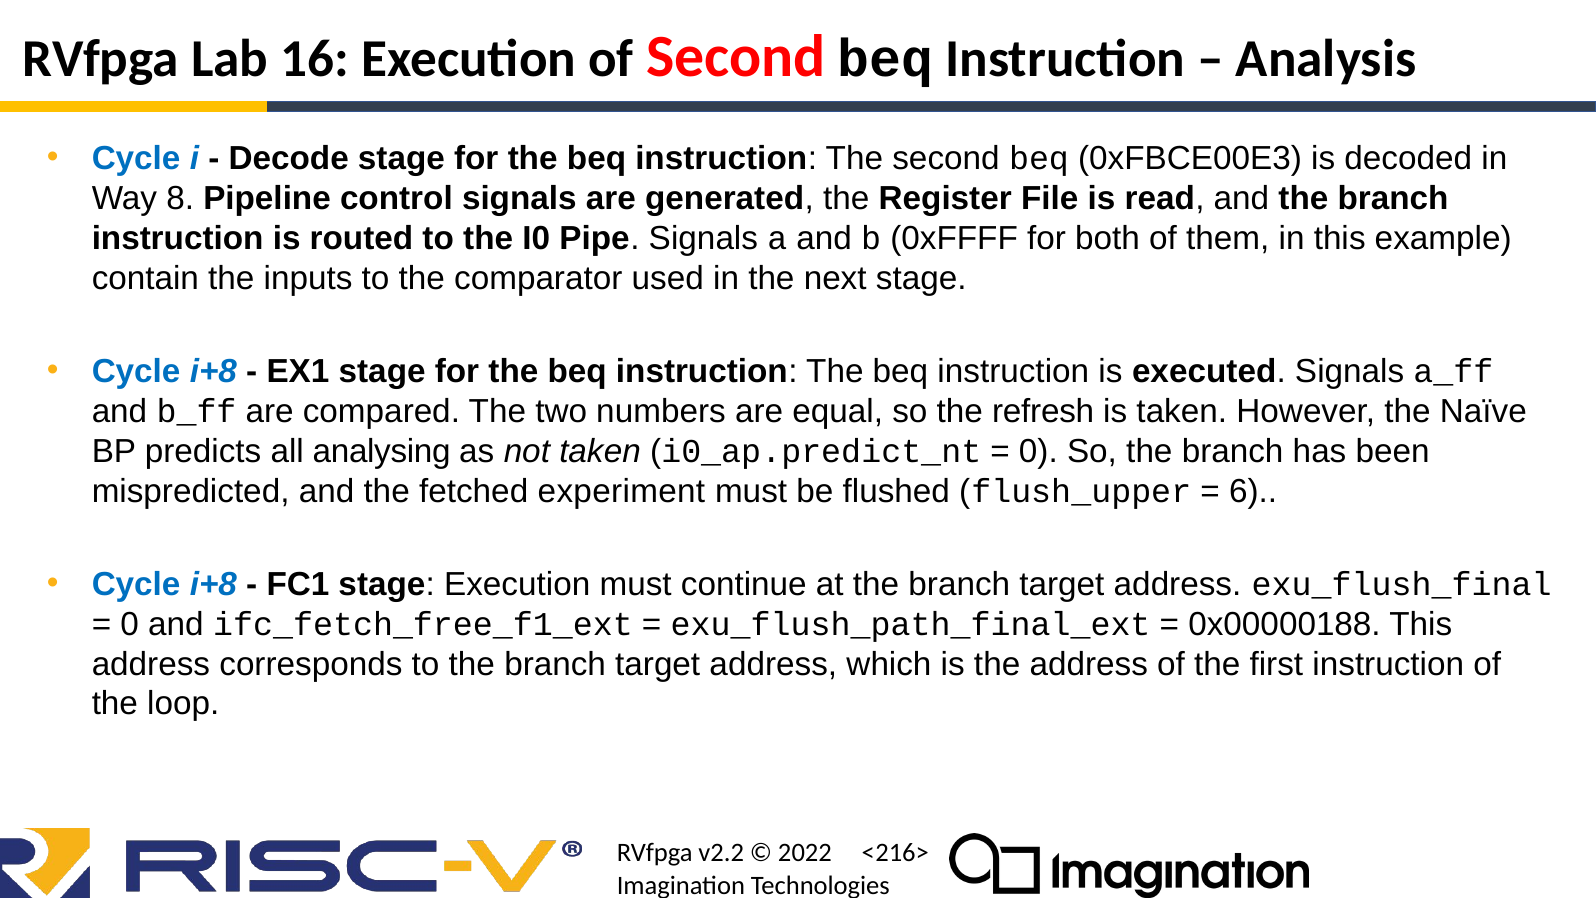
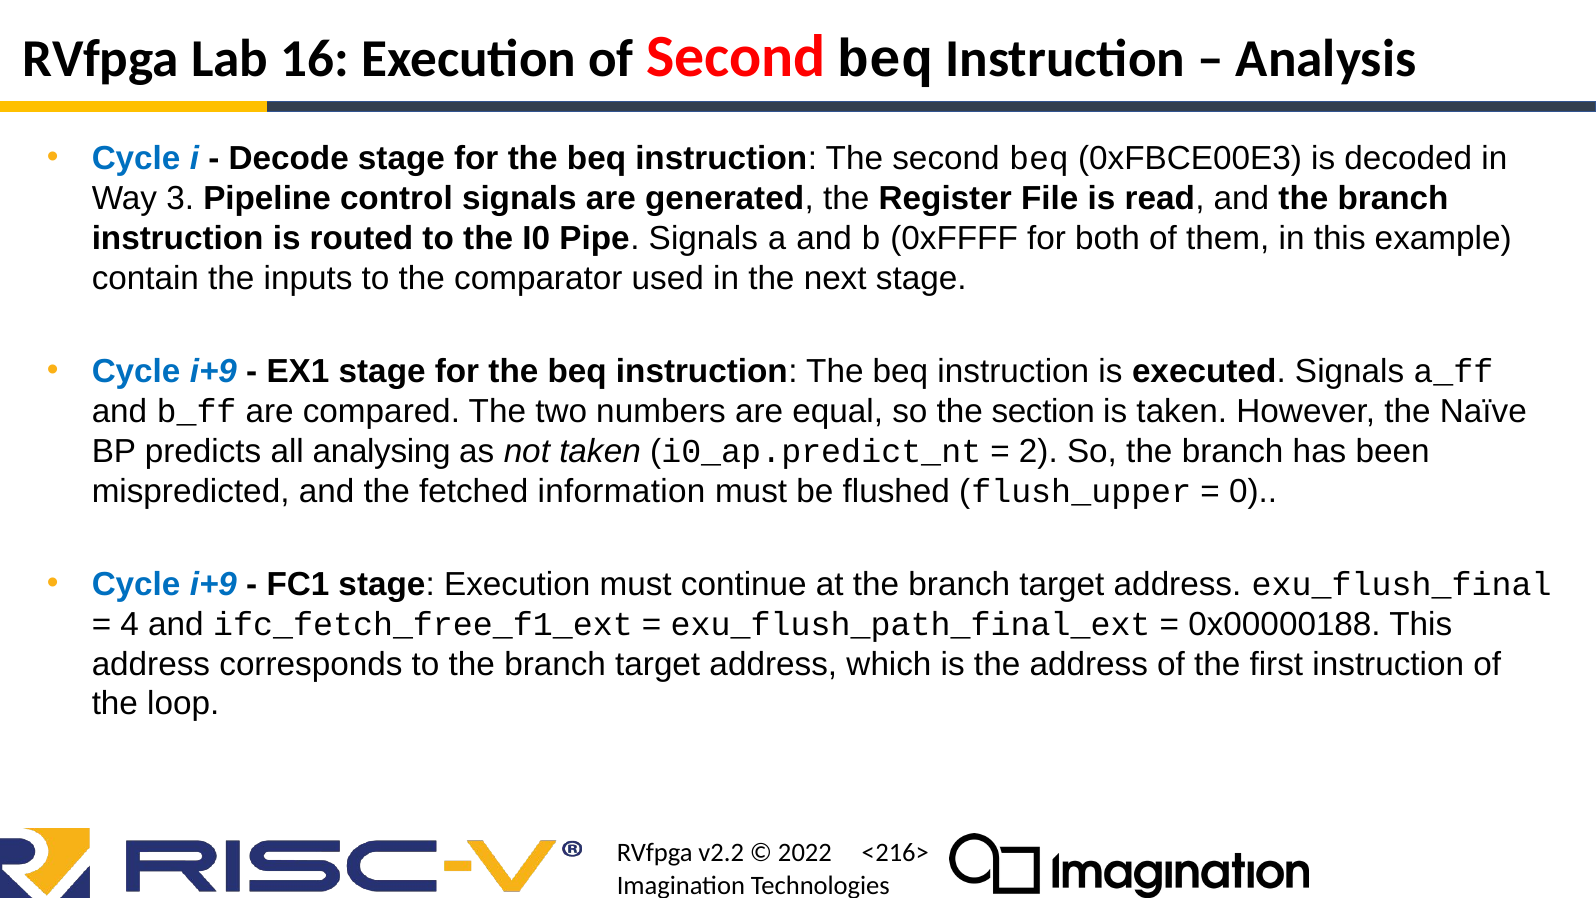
8: 8 -> 3
i+8 at (213, 371): i+8 -> i+9
refresh: refresh -> section
0 at (1038, 451): 0 -> 2
experiment: experiment -> information
6: 6 -> 0
i+8 at (213, 584): i+8 -> i+9
0 at (130, 624): 0 -> 4
